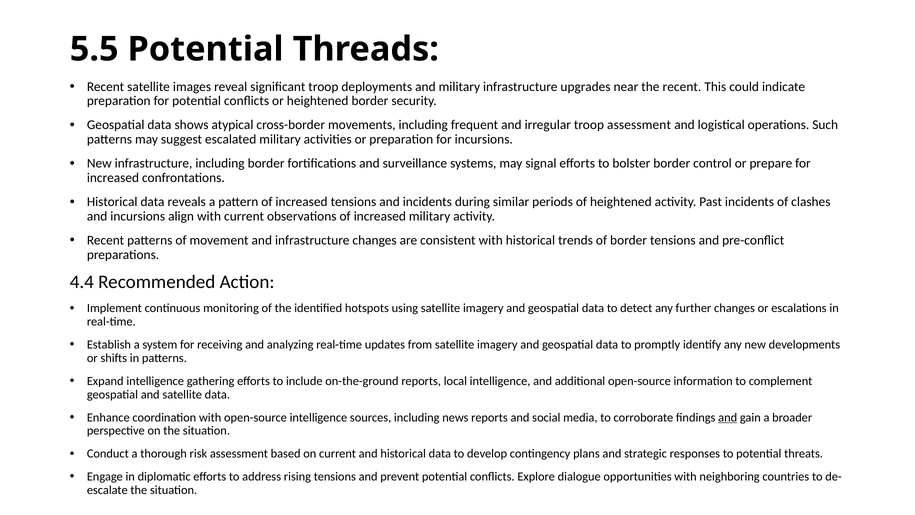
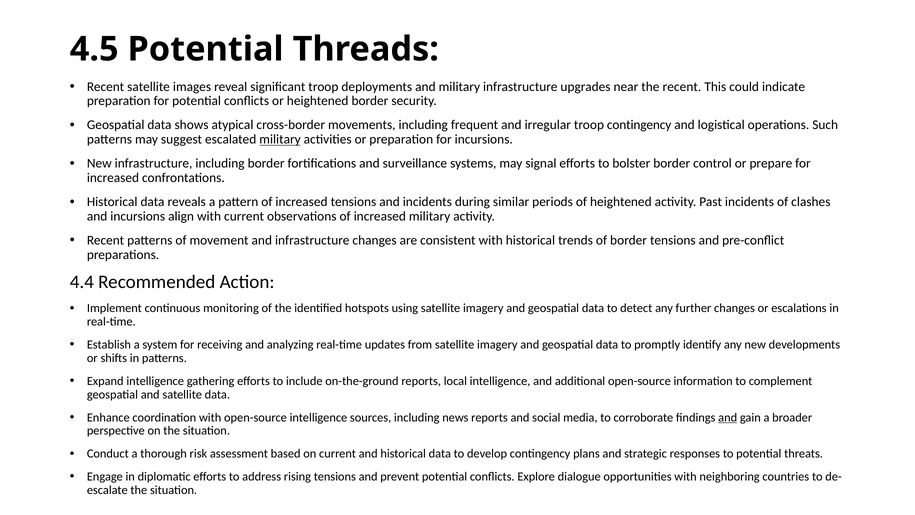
5.5: 5.5 -> 4.5
troop assessment: assessment -> contingency
military at (280, 139) underline: none -> present
